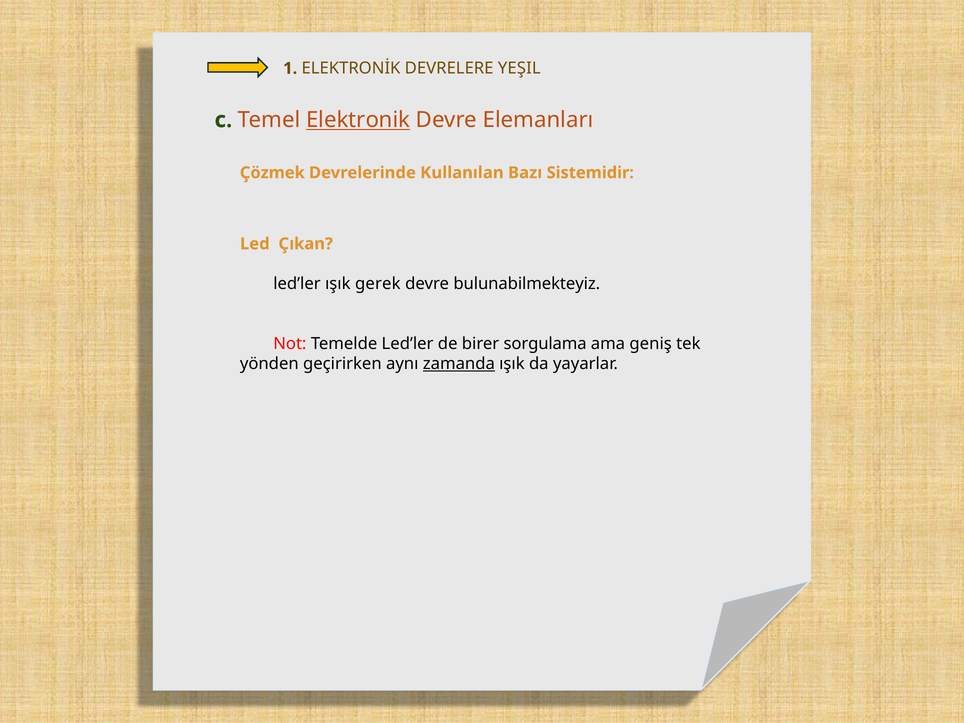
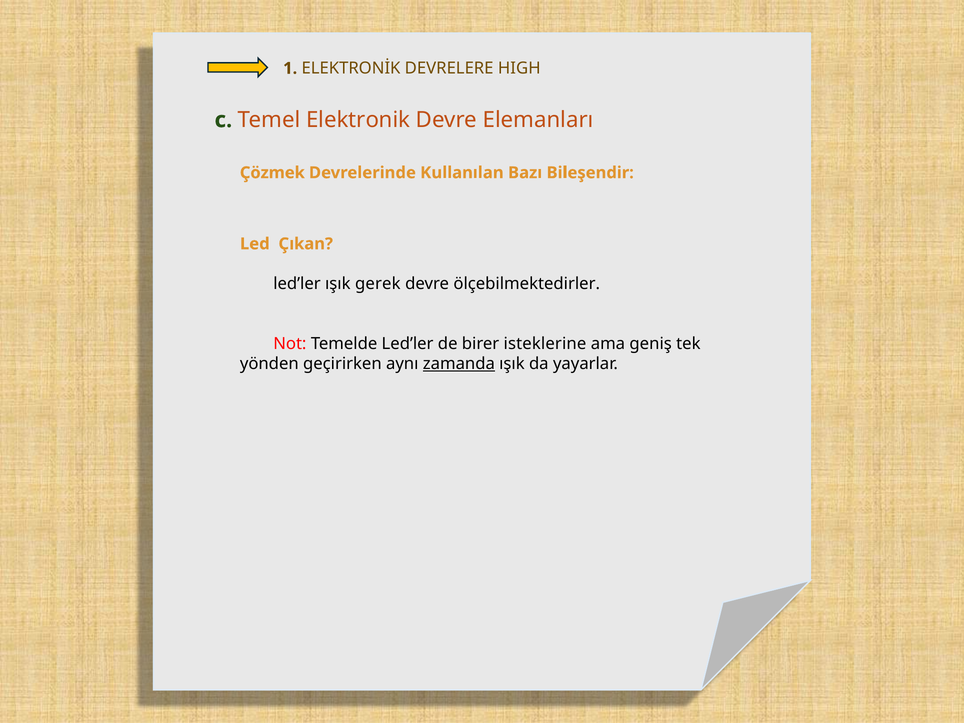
YEŞIL: YEŞIL -> HIGH
Elektronik underline: present -> none
Sistemidir: Sistemidir -> Bileşendir
bulunabilmekteyiz: bulunabilmekteyiz -> ölçebilmektedirler
sorgulama: sorgulama -> isteklerine
